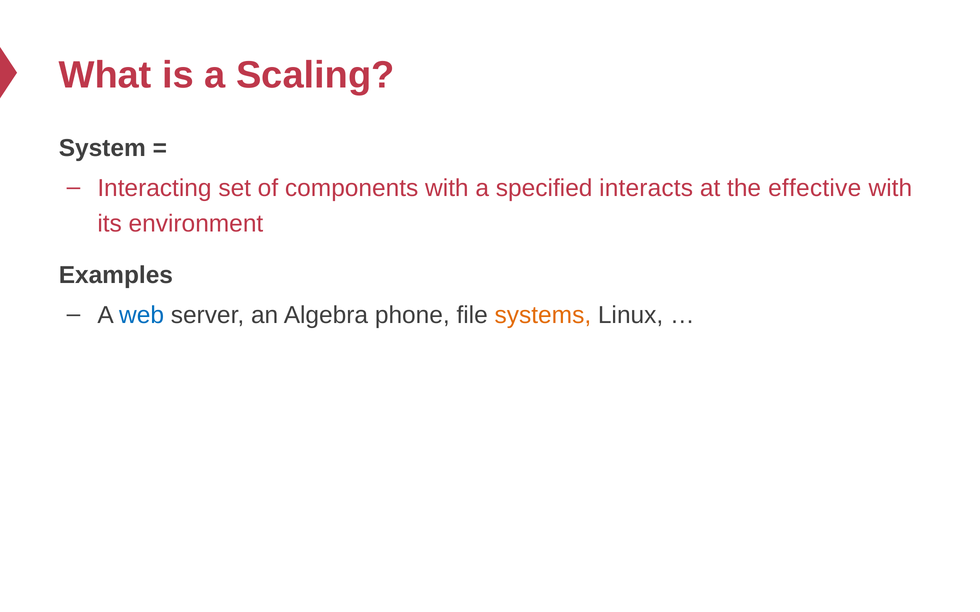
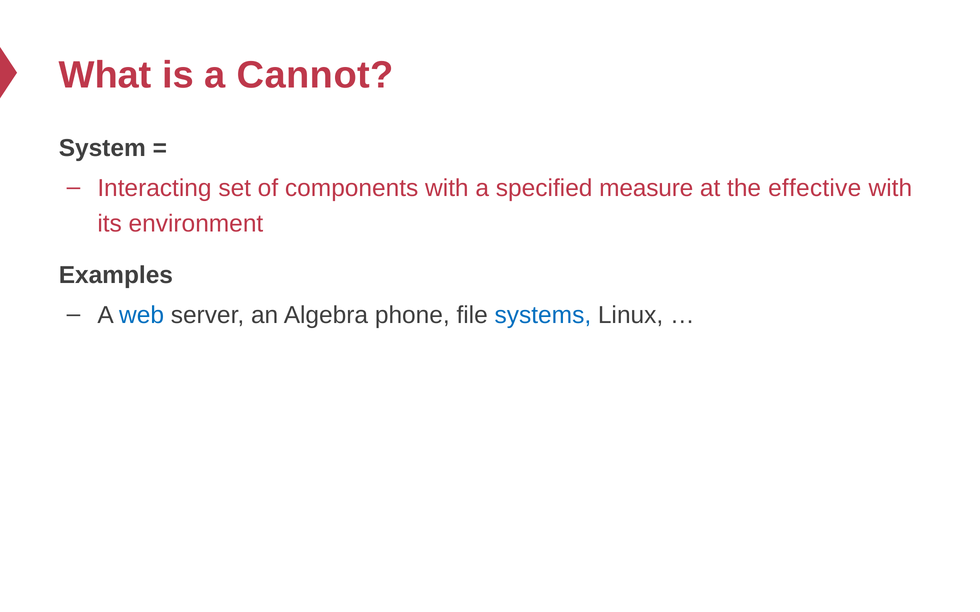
Scaling: Scaling -> Cannot
interacts: interacts -> measure
systems colour: orange -> blue
